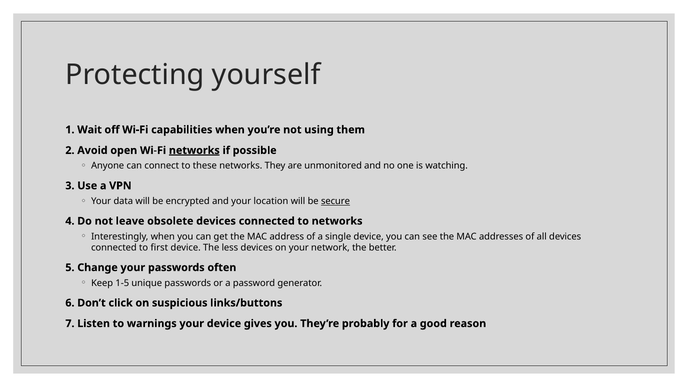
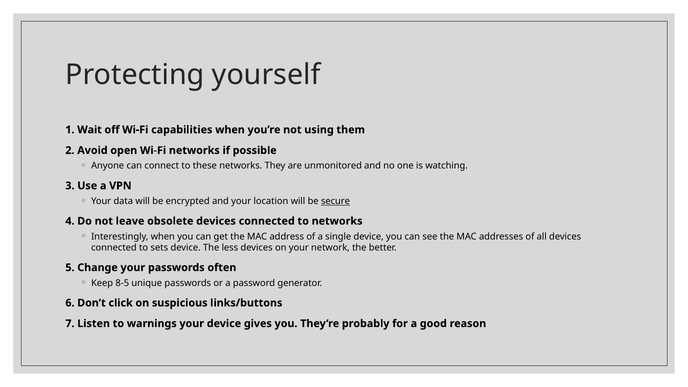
networks at (194, 150) underline: present -> none
first: first -> sets
1-5: 1-5 -> 8-5
